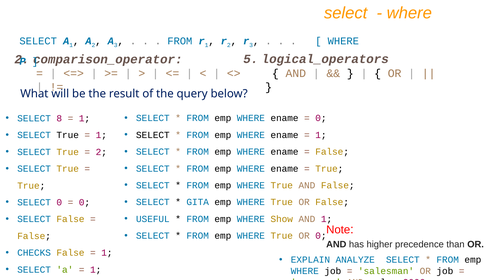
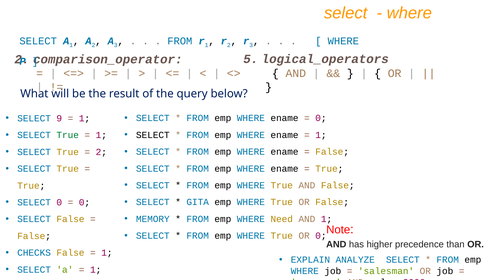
8: 8 -> 9
True at (68, 135) colour: black -> green
USEFUL: USEFUL -> MEMORY
Show: Show -> Need
